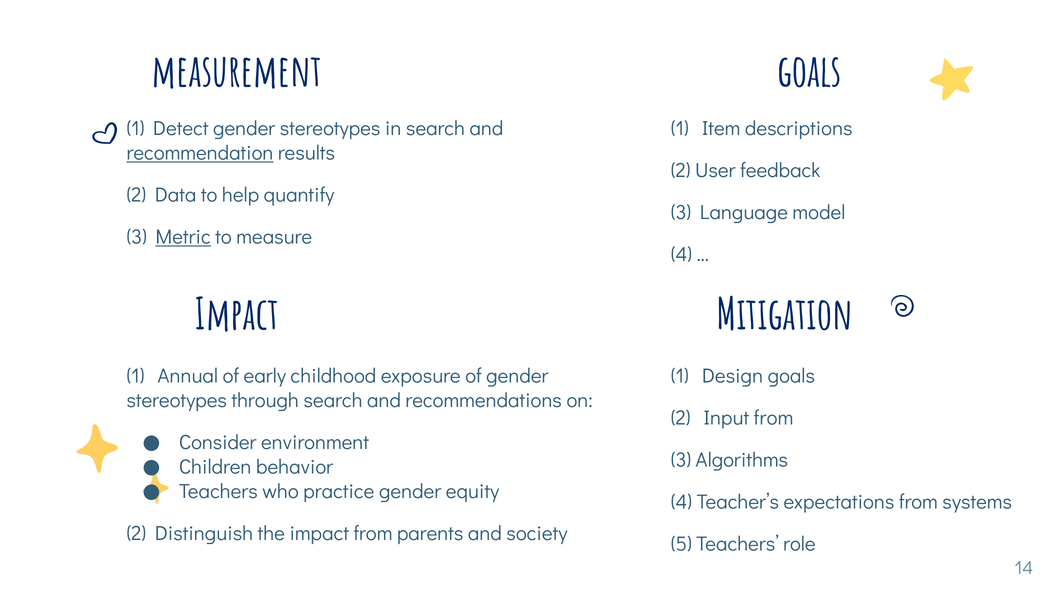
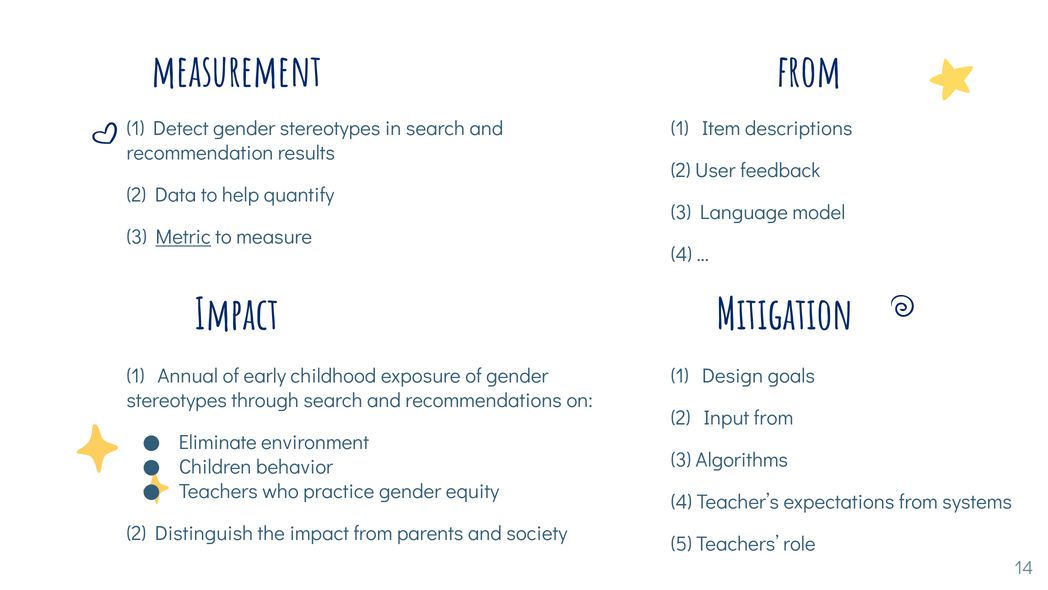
goals at (809, 72): goals -> from
recommendation underline: present -> none
Consider: Consider -> Eliminate
